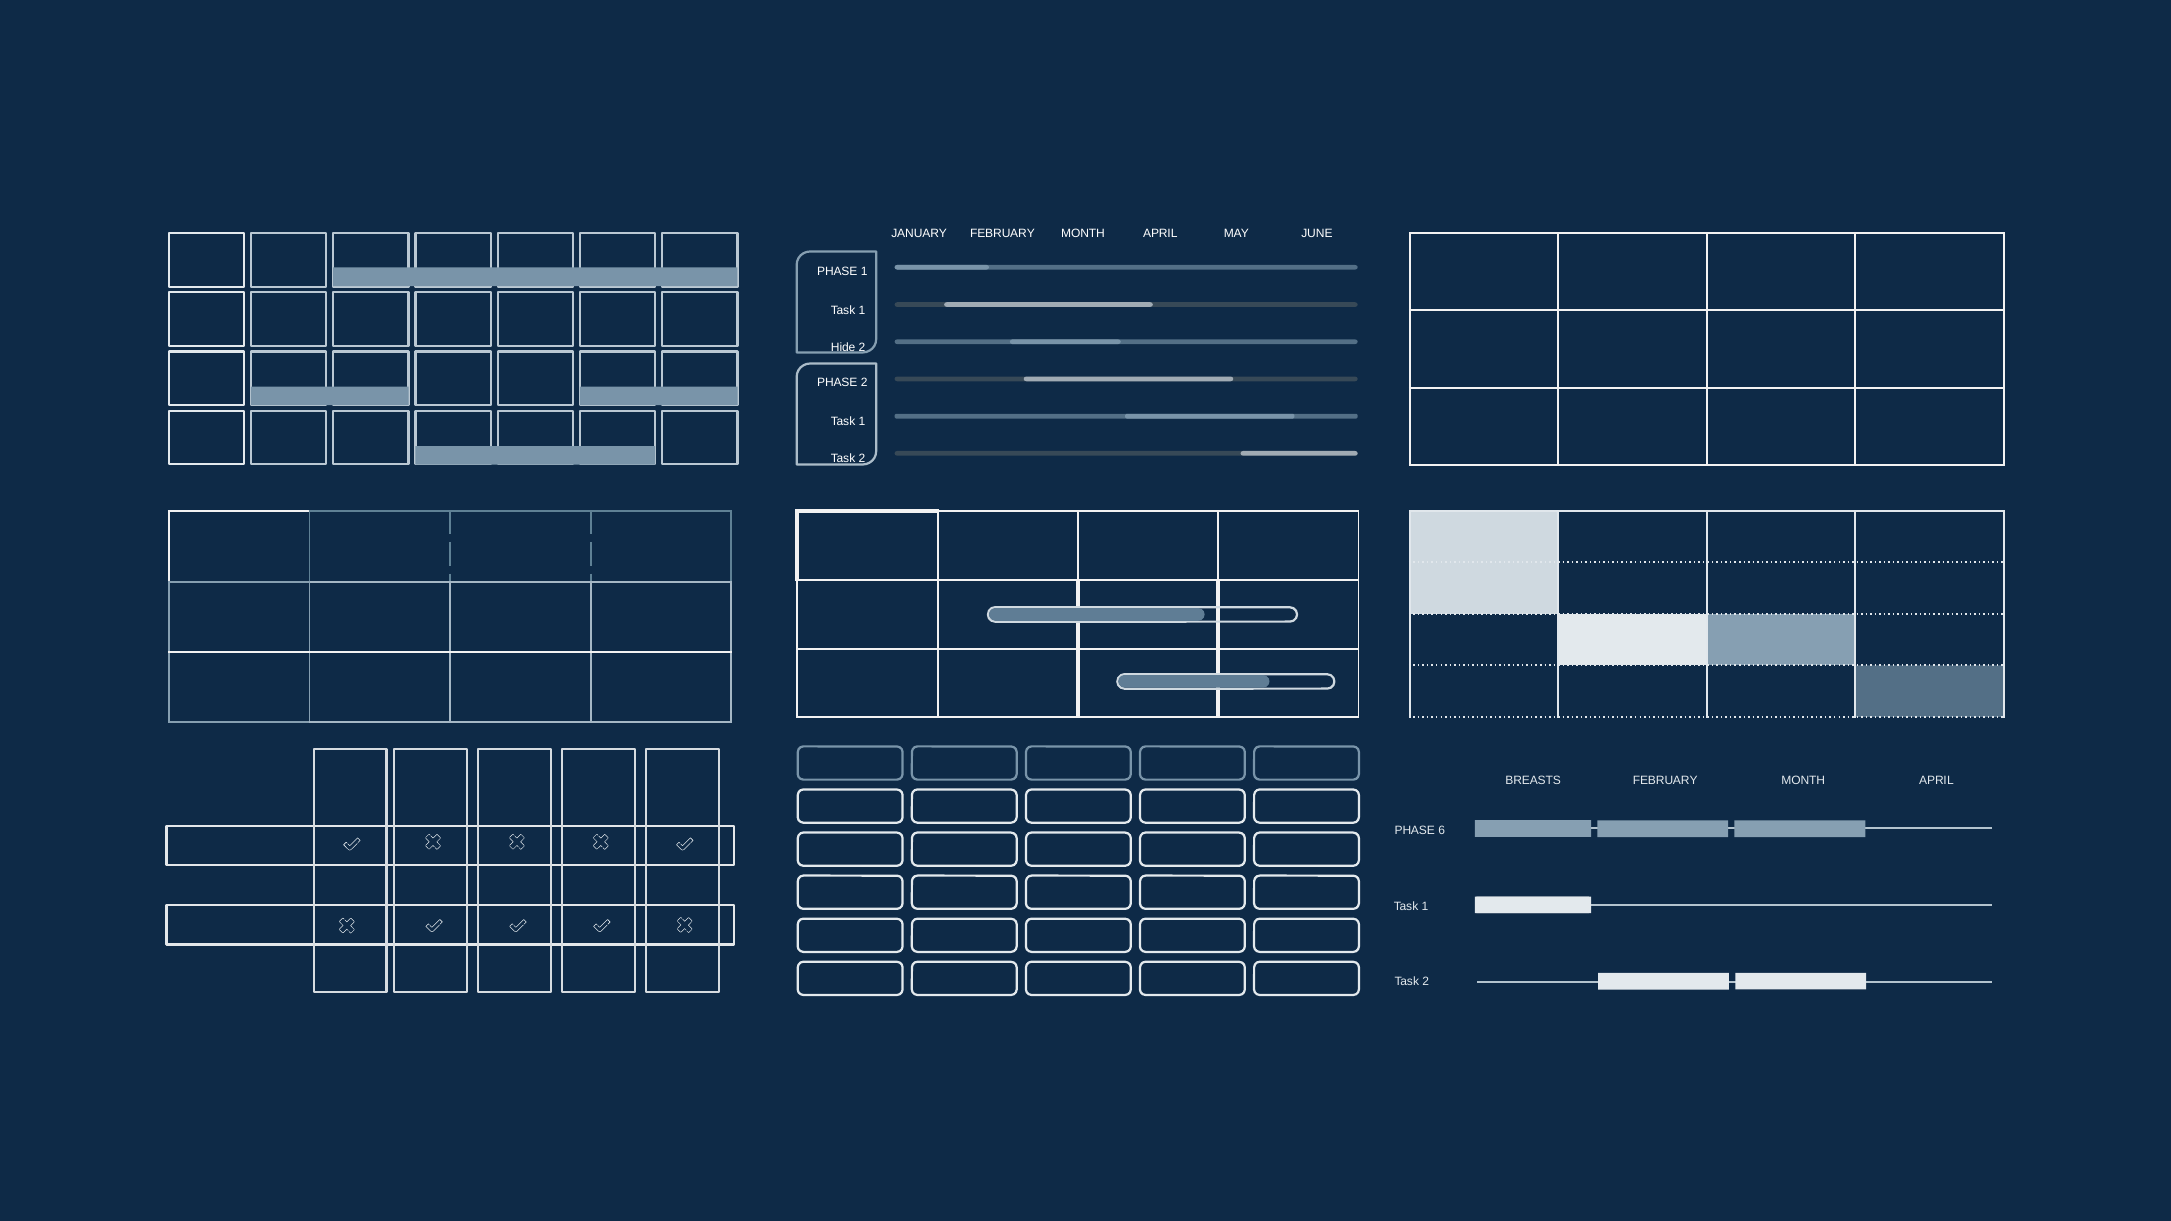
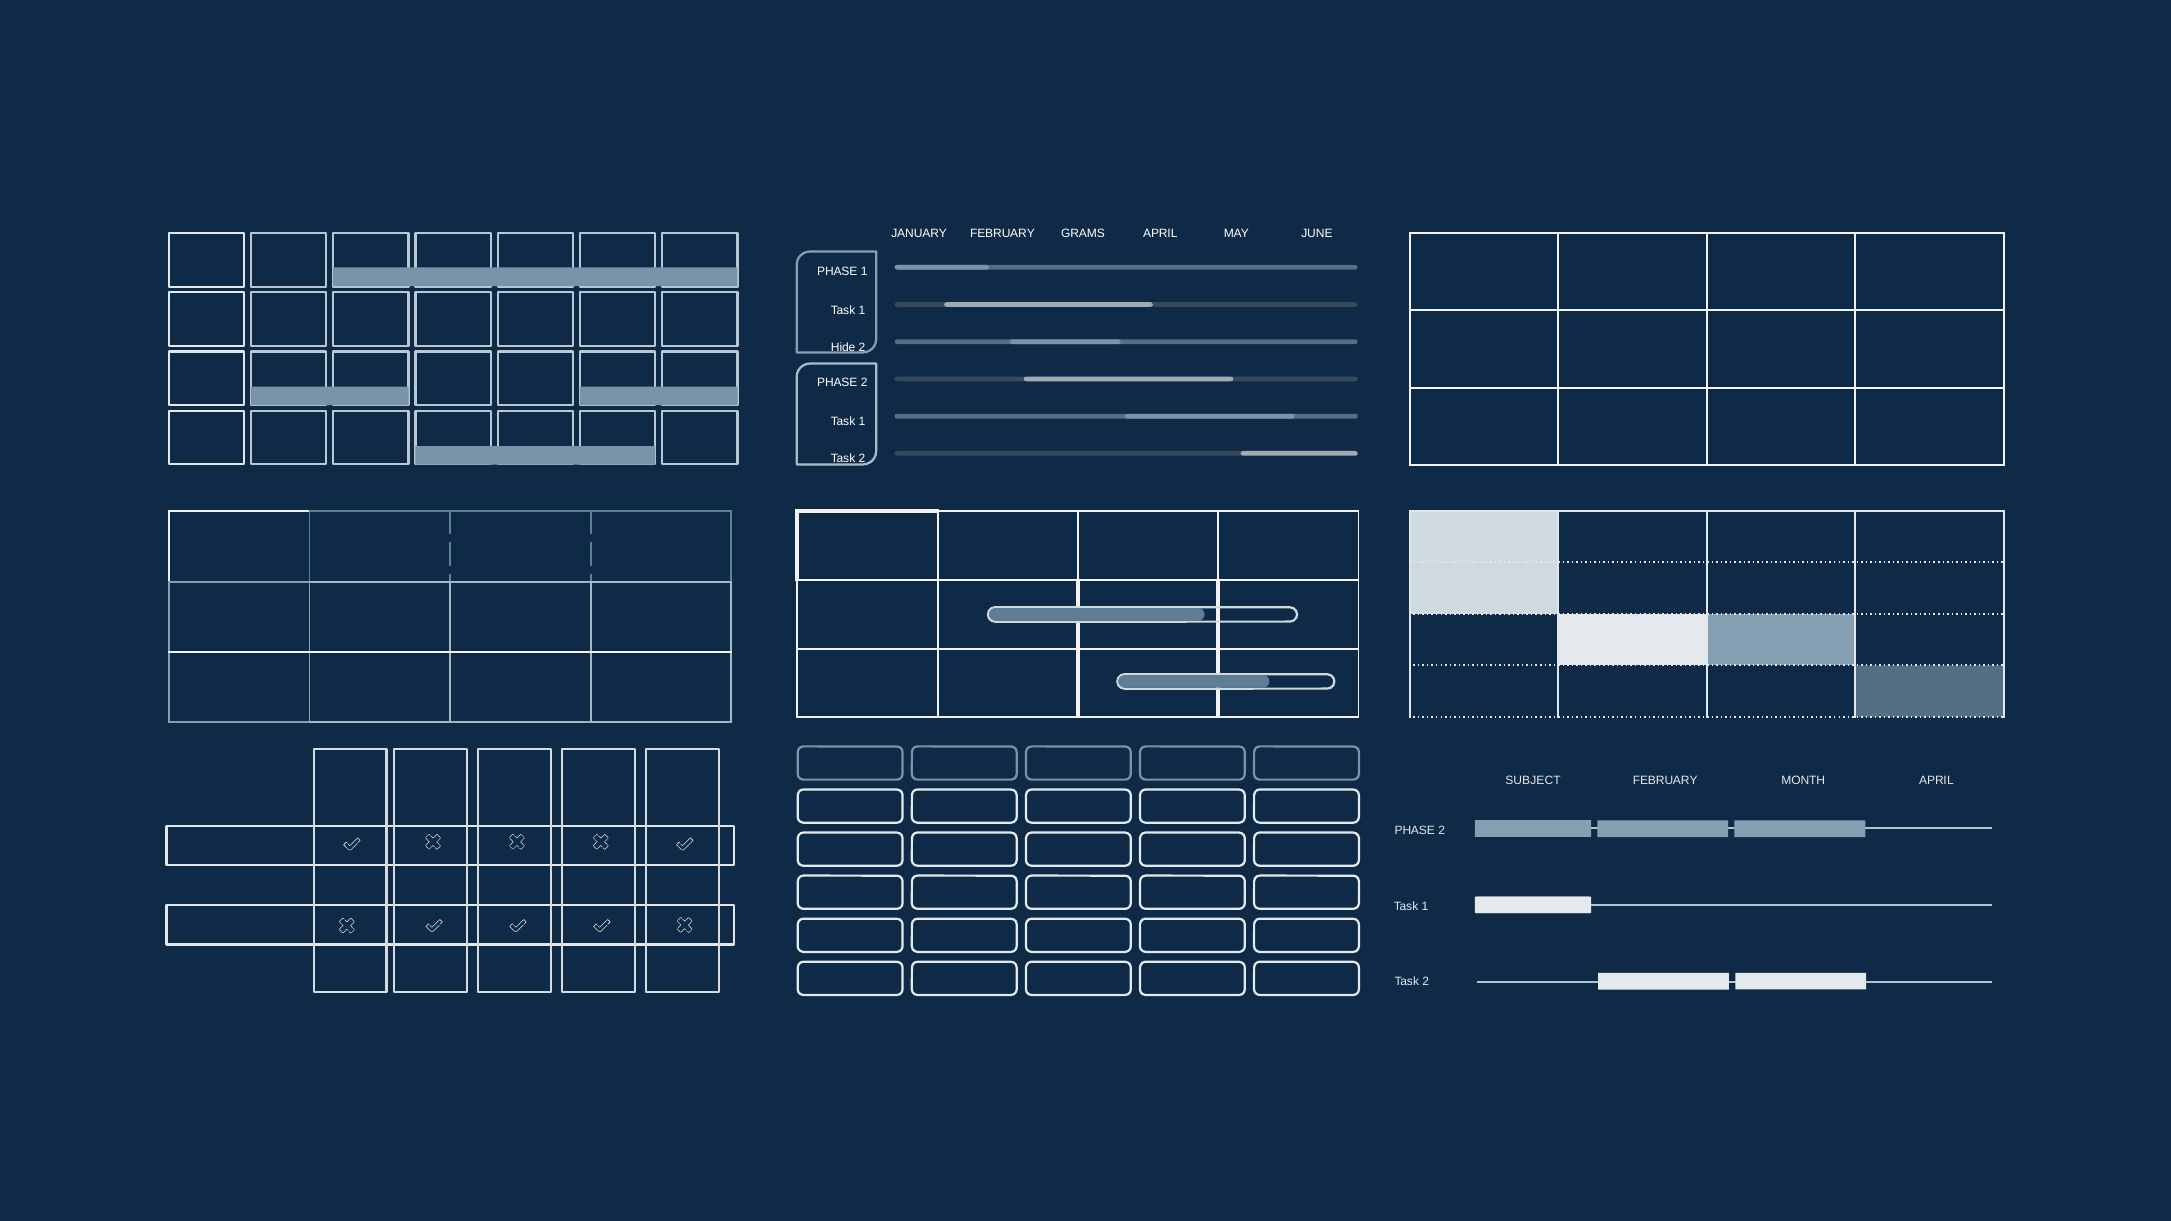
JANUARY FEBRUARY MONTH: MONTH -> GRAMS
BREASTS: BREASTS -> SUBJECT
6 at (1442, 831): 6 -> 2
